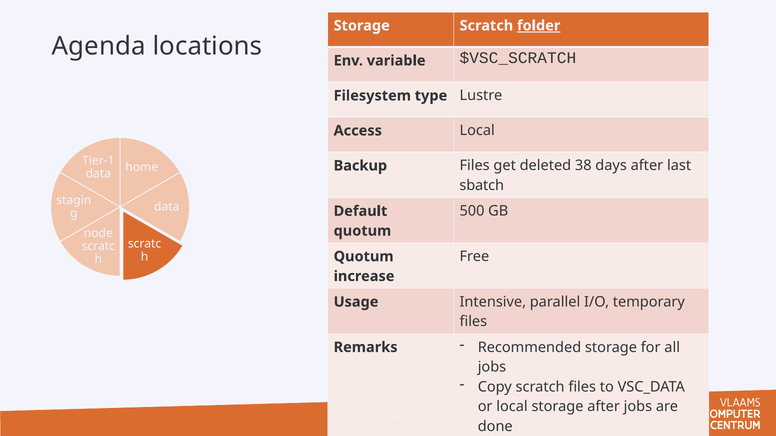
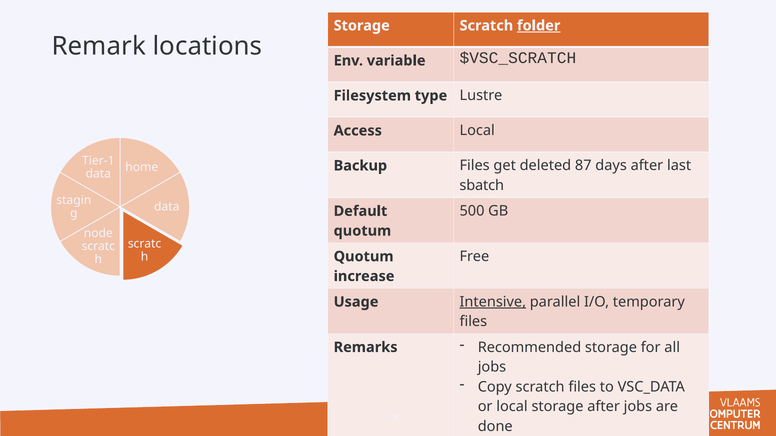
Agenda: Agenda -> Remark
38: 38 -> 87
Intensive underline: none -> present
